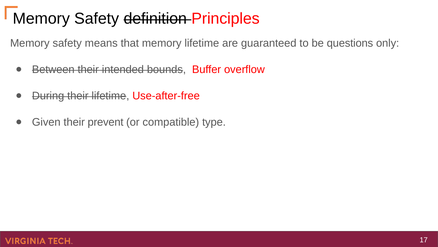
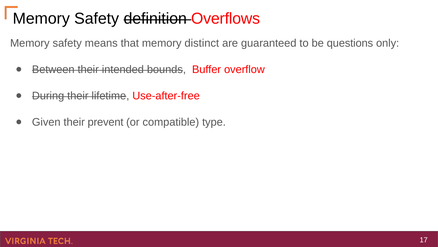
Principles: Principles -> Overflows
memory lifetime: lifetime -> distinct
